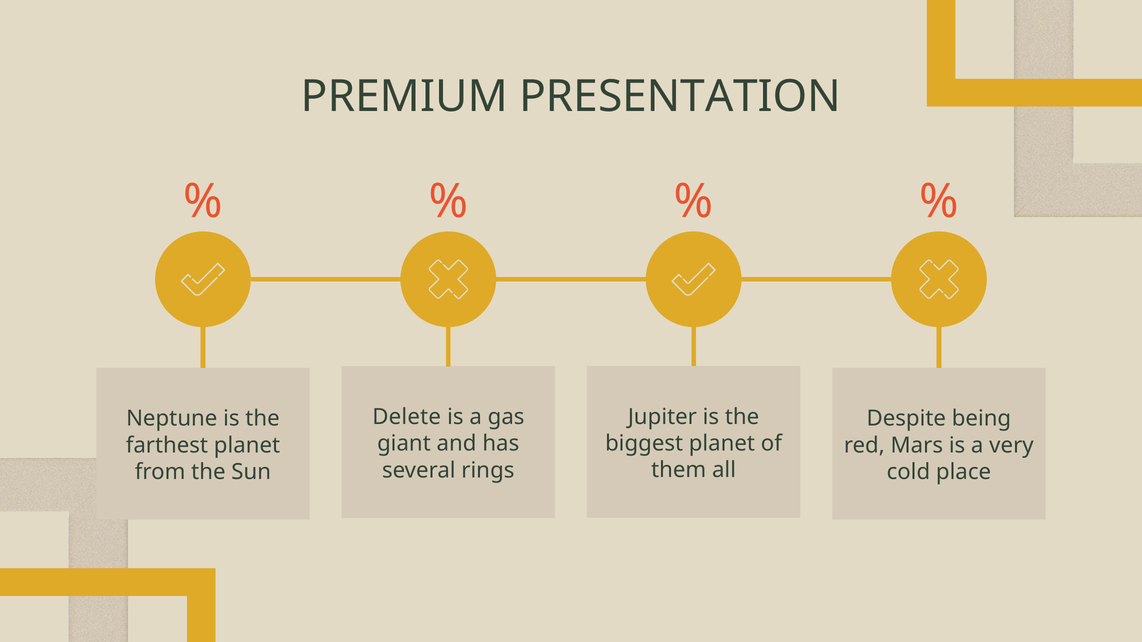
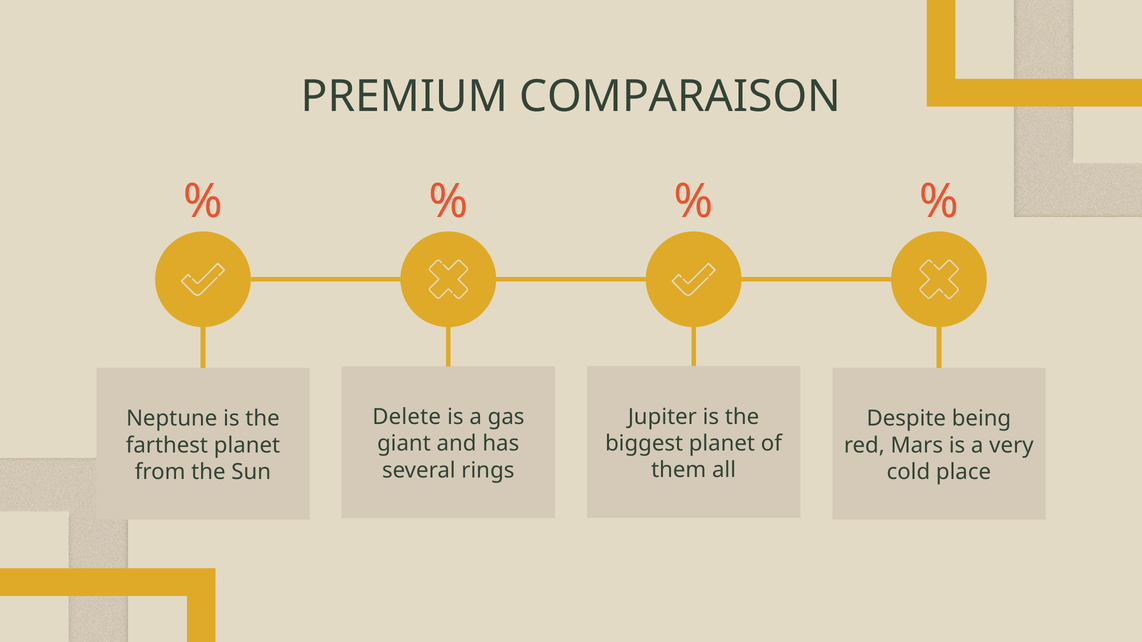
PRESENTATION: PRESENTATION -> COMPARAISON
